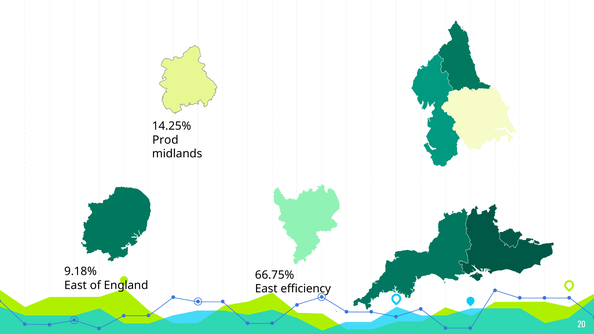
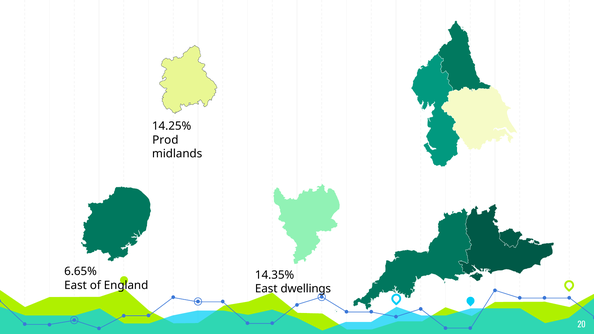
9.18%: 9.18% -> 6.65%
66.75%: 66.75% -> 14.35%
efficiency: efficiency -> dwellings
